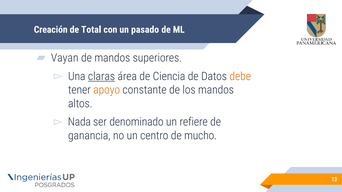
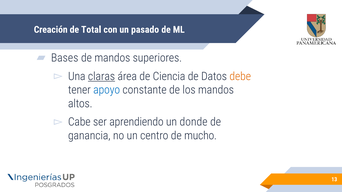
Vayan: Vayan -> Bases
apoyo colour: orange -> blue
Nada: Nada -> Cabe
denominado: denominado -> aprendiendo
refiere: refiere -> donde
